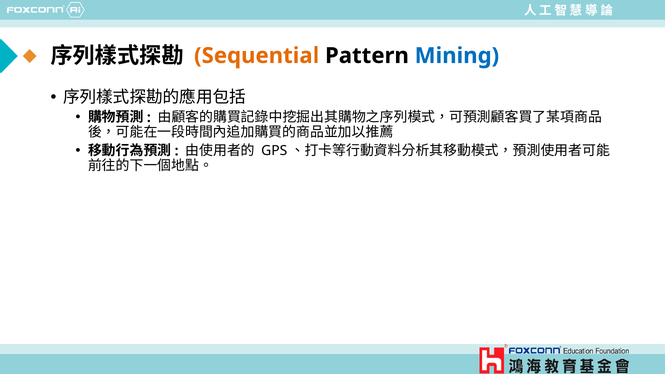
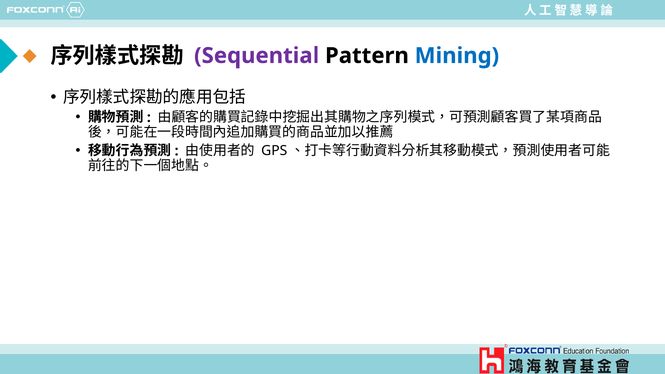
Sequential colour: orange -> purple
